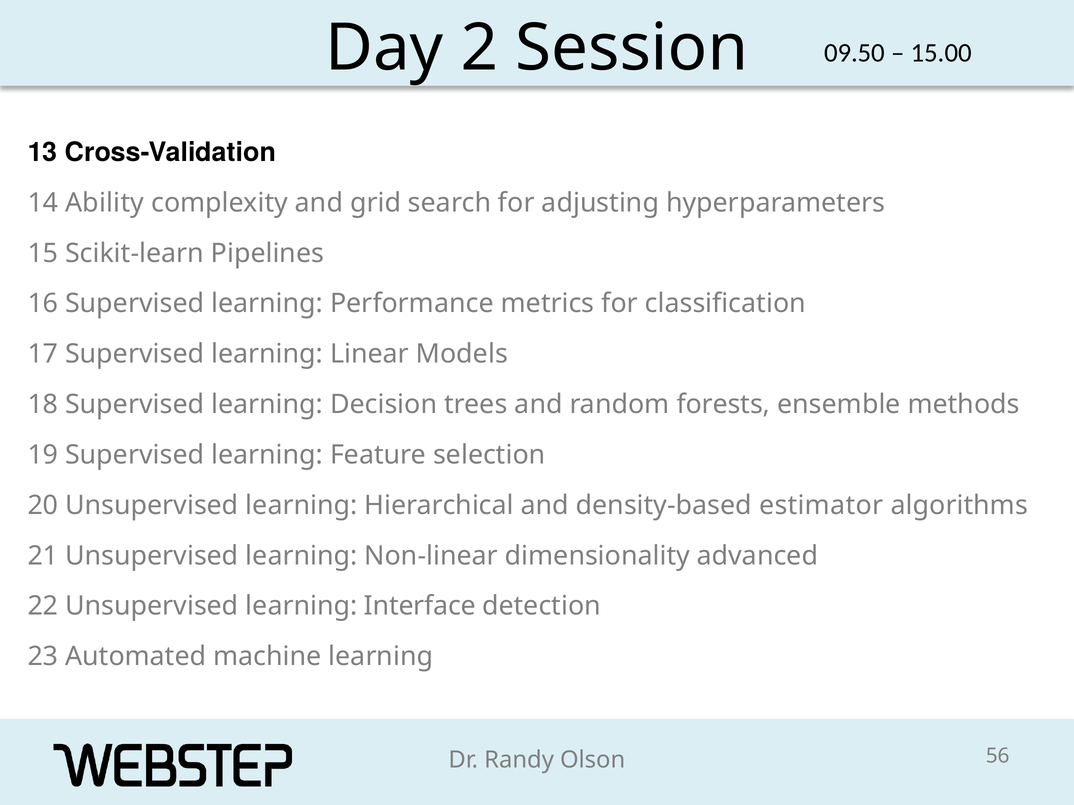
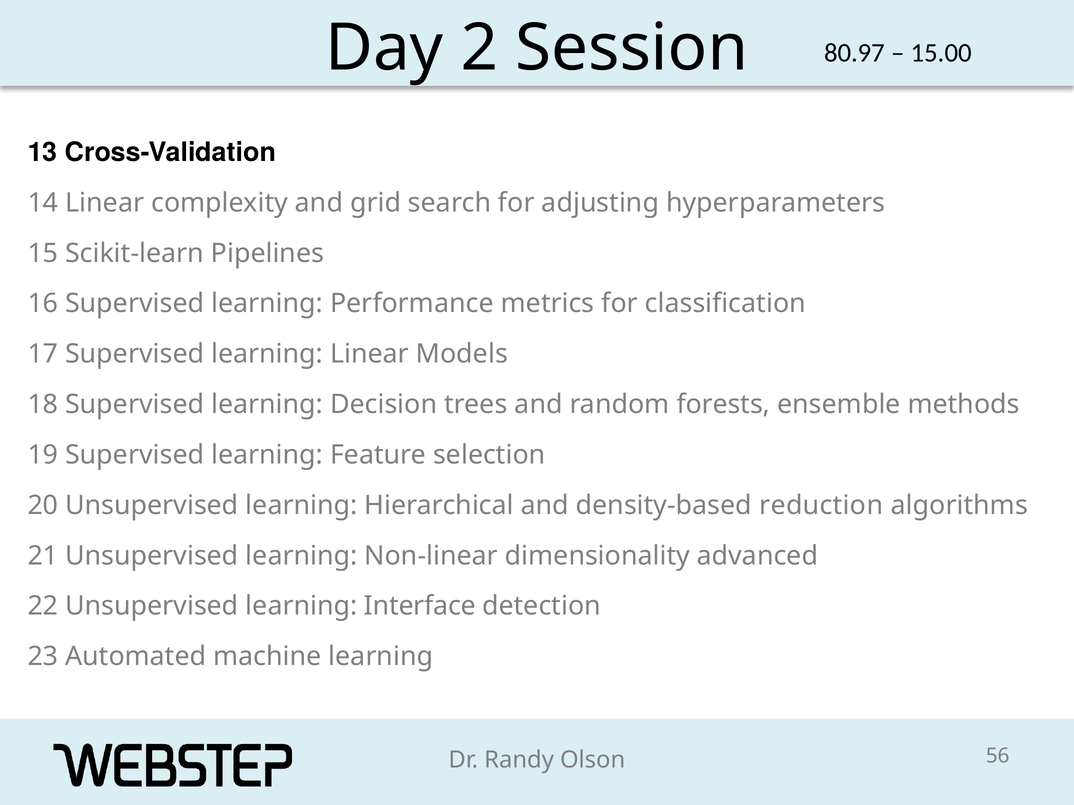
09.50: 09.50 -> 80.97
14 Ability: Ability -> Linear
estimator: estimator -> reduction
